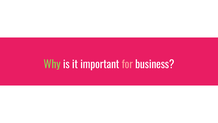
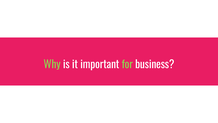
for colour: pink -> light green
